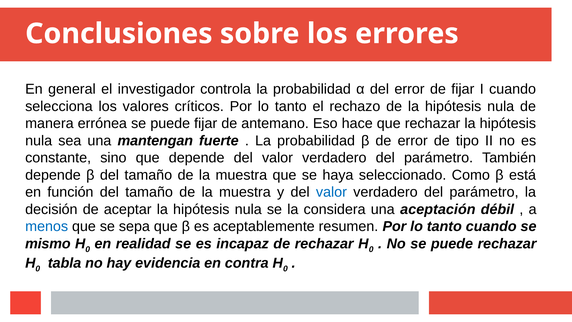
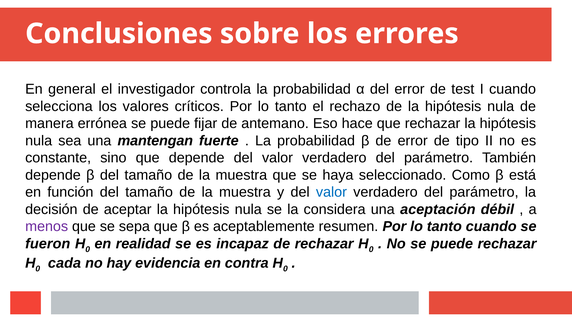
de fijar: fijar -> test
menos colour: blue -> purple
mismo: mismo -> fueron
tabla: tabla -> cada
